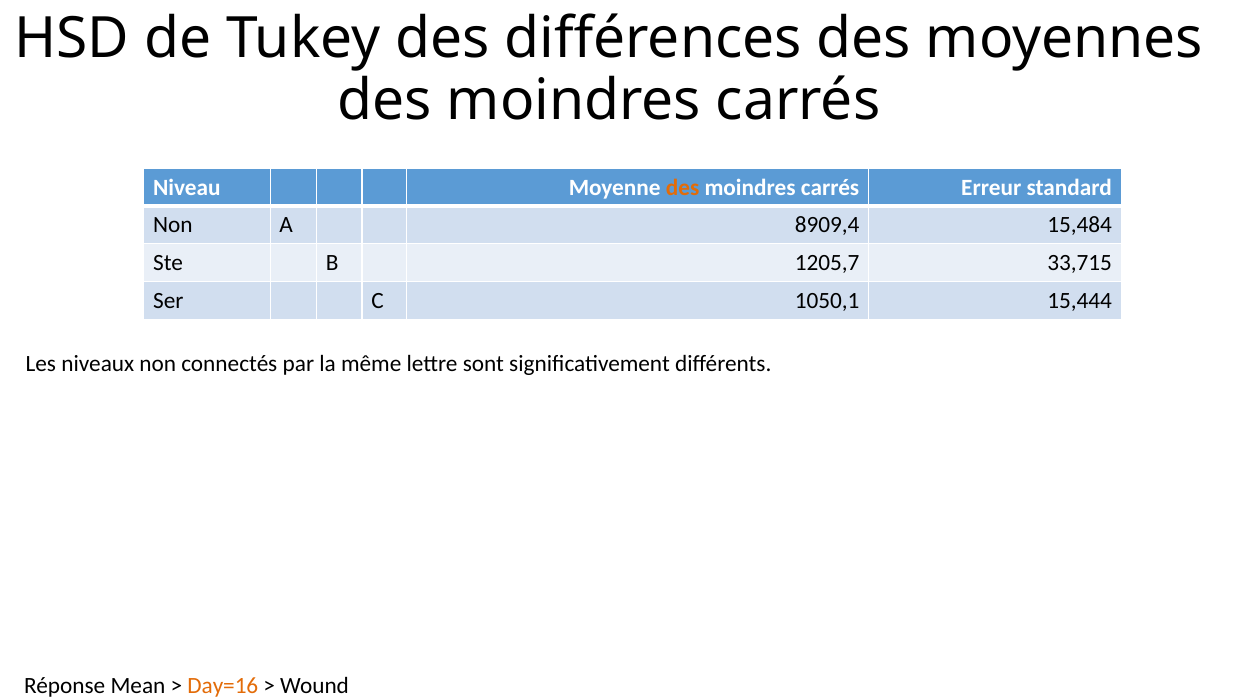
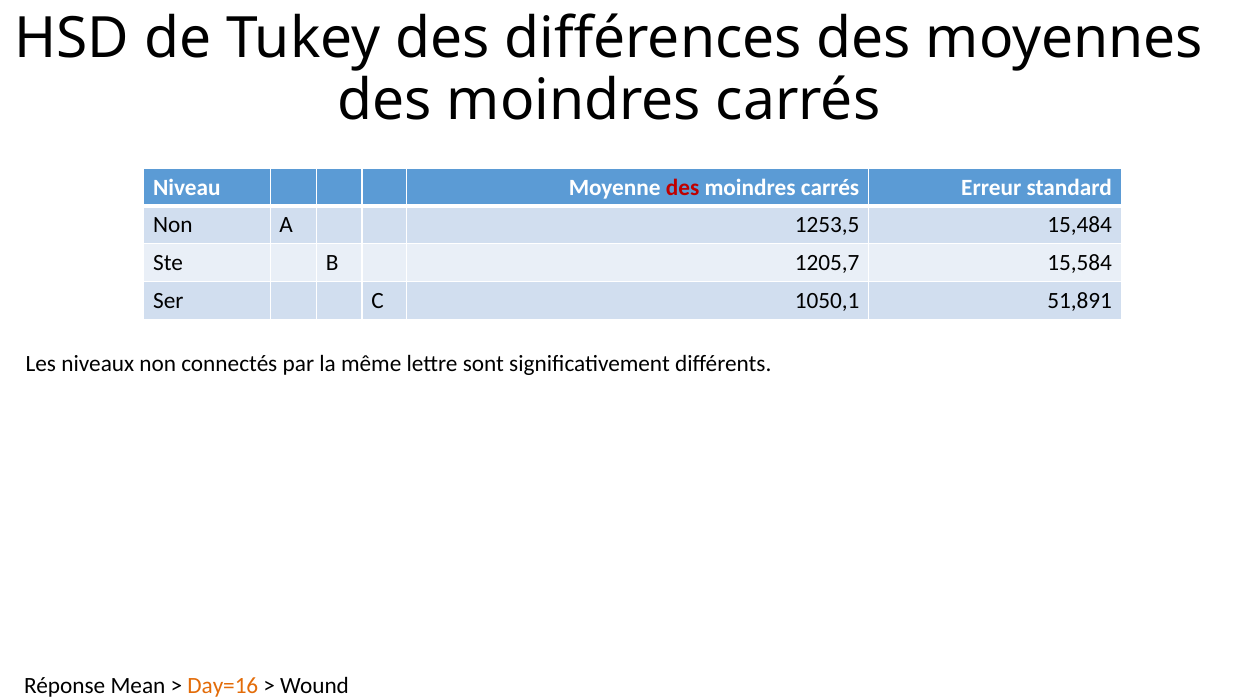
des at (683, 187) colour: orange -> red
8909,4: 8909,4 -> 1253,5
33,715: 33,715 -> 15,584
15,444: 15,444 -> 51,891
